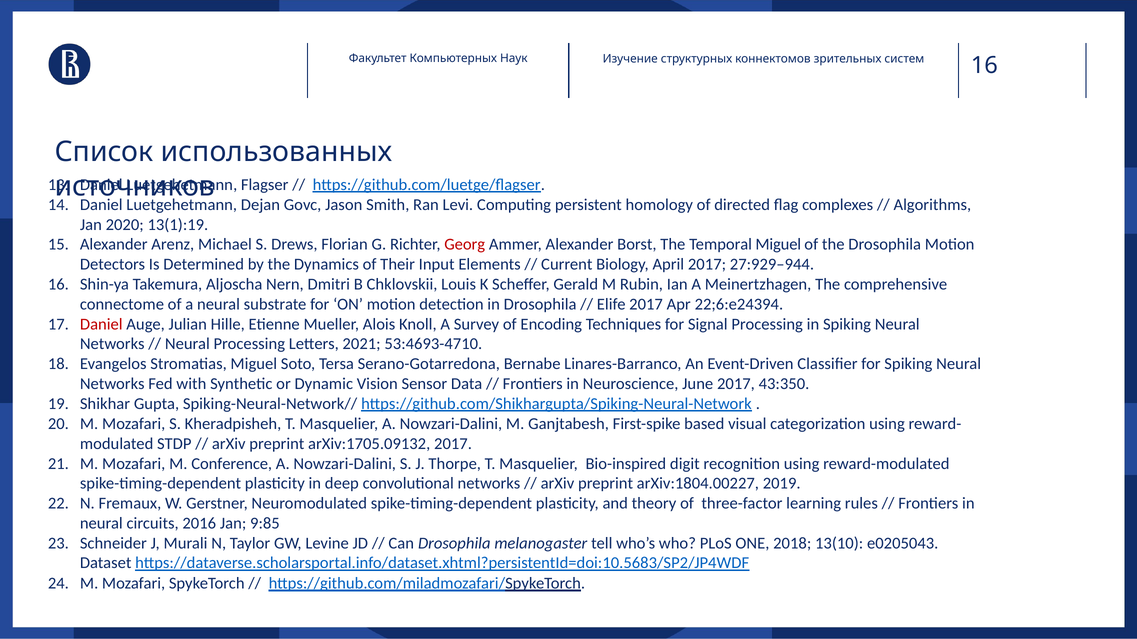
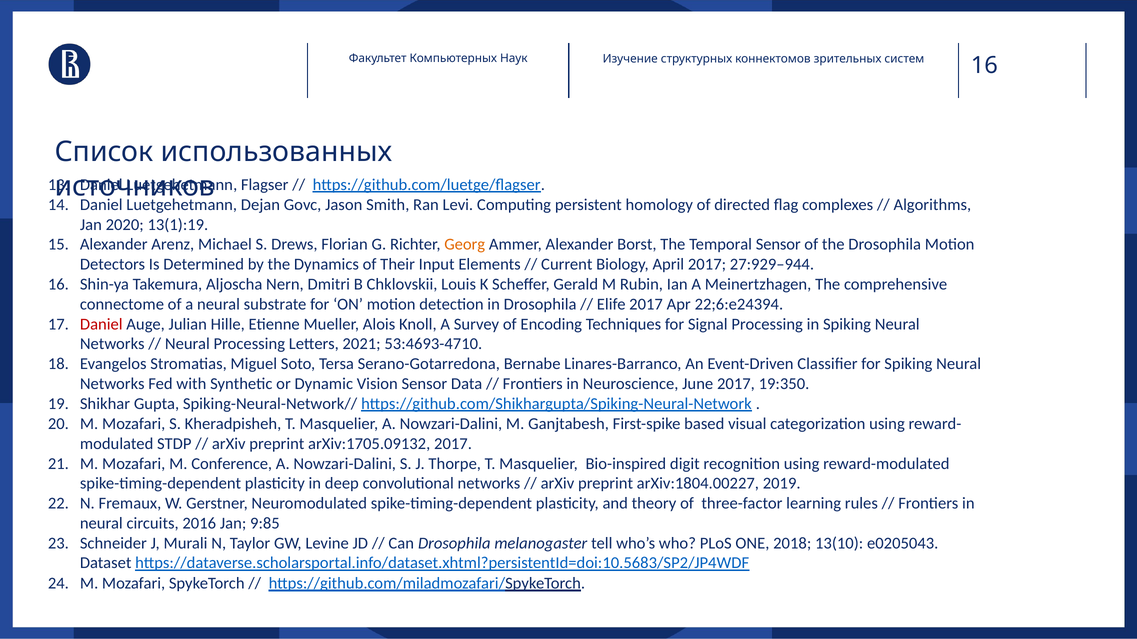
Georg colour: red -> orange
Temporal Miguel: Miguel -> Sensor
43:350: 43:350 -> 19:350
